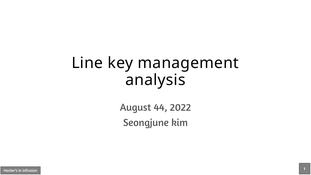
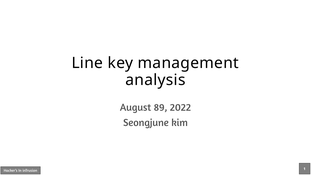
44: 44 -> 89
